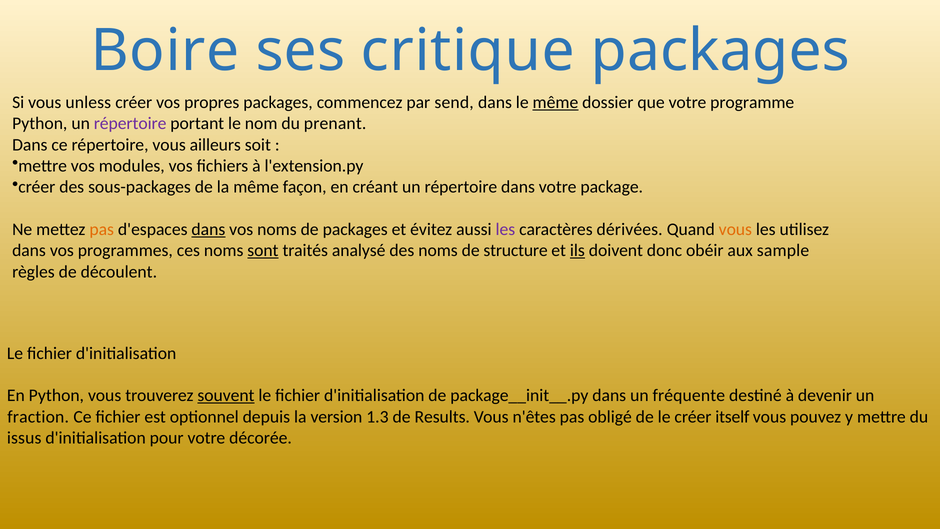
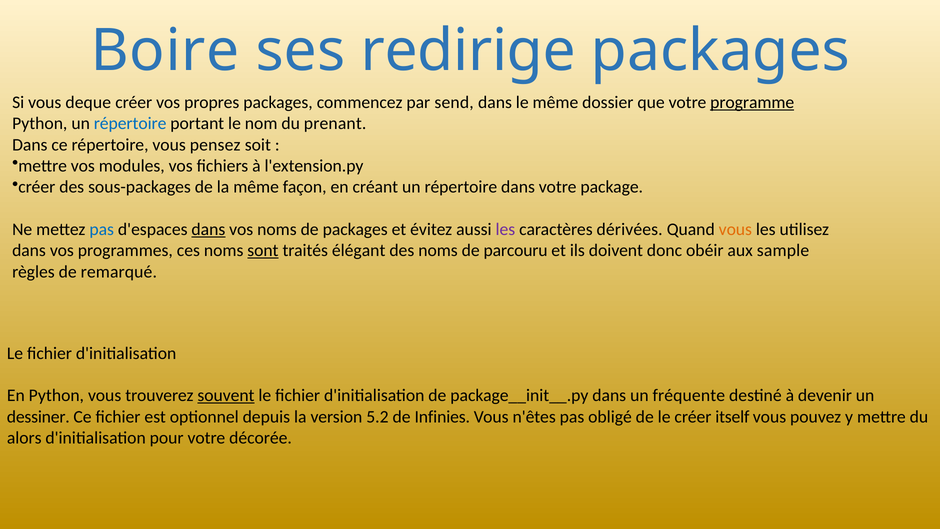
critique: critique -> redirige
unless: unless -> deque
même at (555, 102) underline: present -> none
programme underline: none -> present
répertoire at (130, 124) colour: purple -> blue
ailleurs: ailleurs -> pensez
pas at (102, 229) colour: orange -> blue
analysé: analysé -> élégant
structure: structure -> parcouru
ils underline: present -> none
découlent: découlent -> remarqué
fraction: fraction -> dessiner
1.3: 1.3 -> 5.2
Results: Results -> Infinies
issus: issus -> alors
